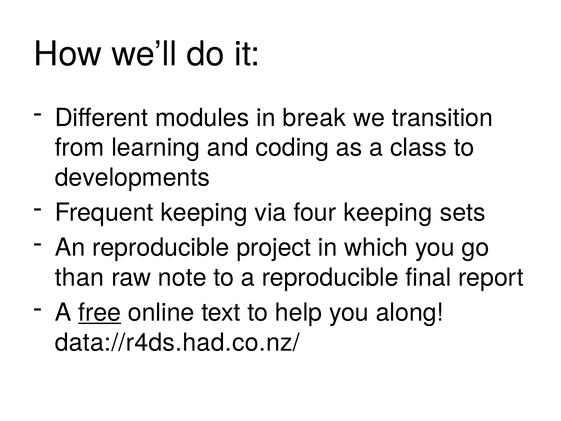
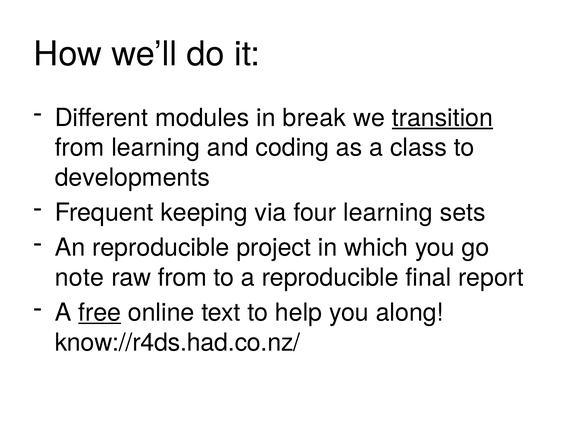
transition underline: none -> present
four keeping: keeping -> learning
than: than -> note
raw note: note -> from
data://r4ds.had.co.nz/: data://r4ds.had.co.nz/ -> know://r4ds.had.co.nz/
